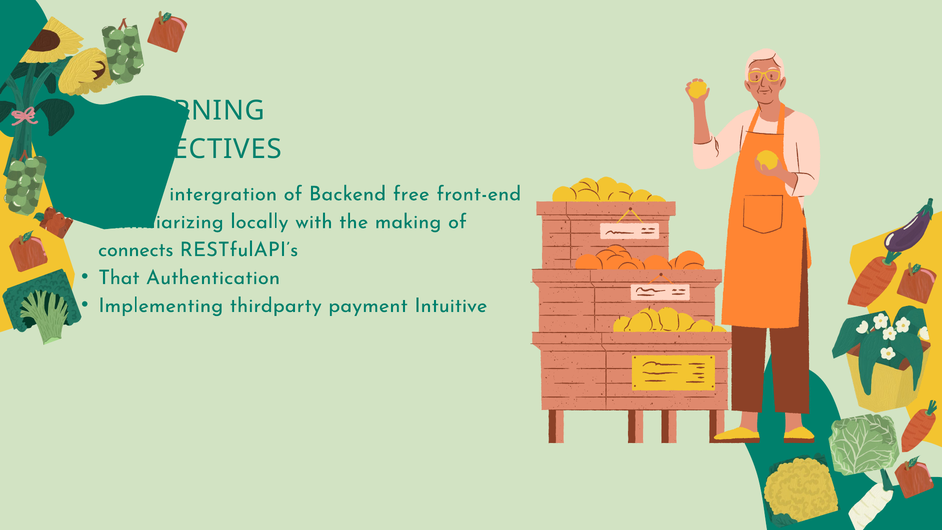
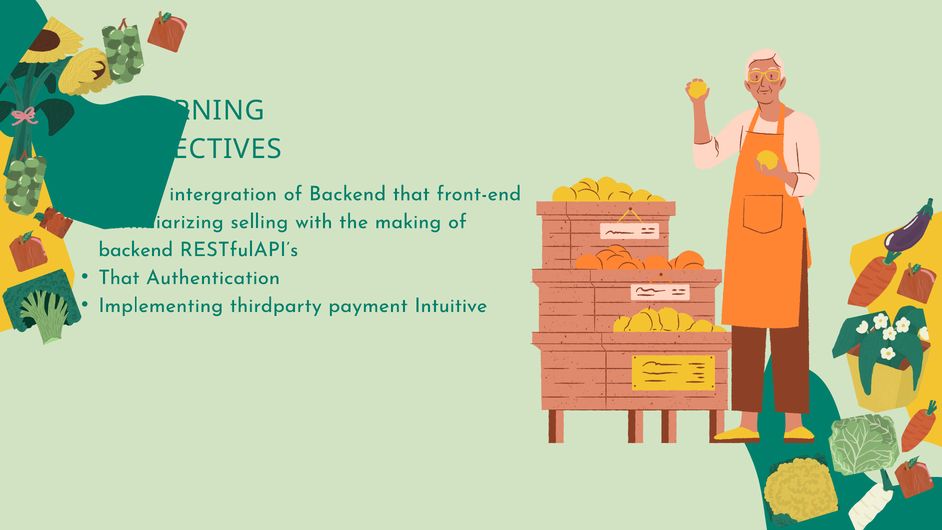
Backend free: free -> that
locally: locally -> selling
connects at (136, 249): connects -> backend
